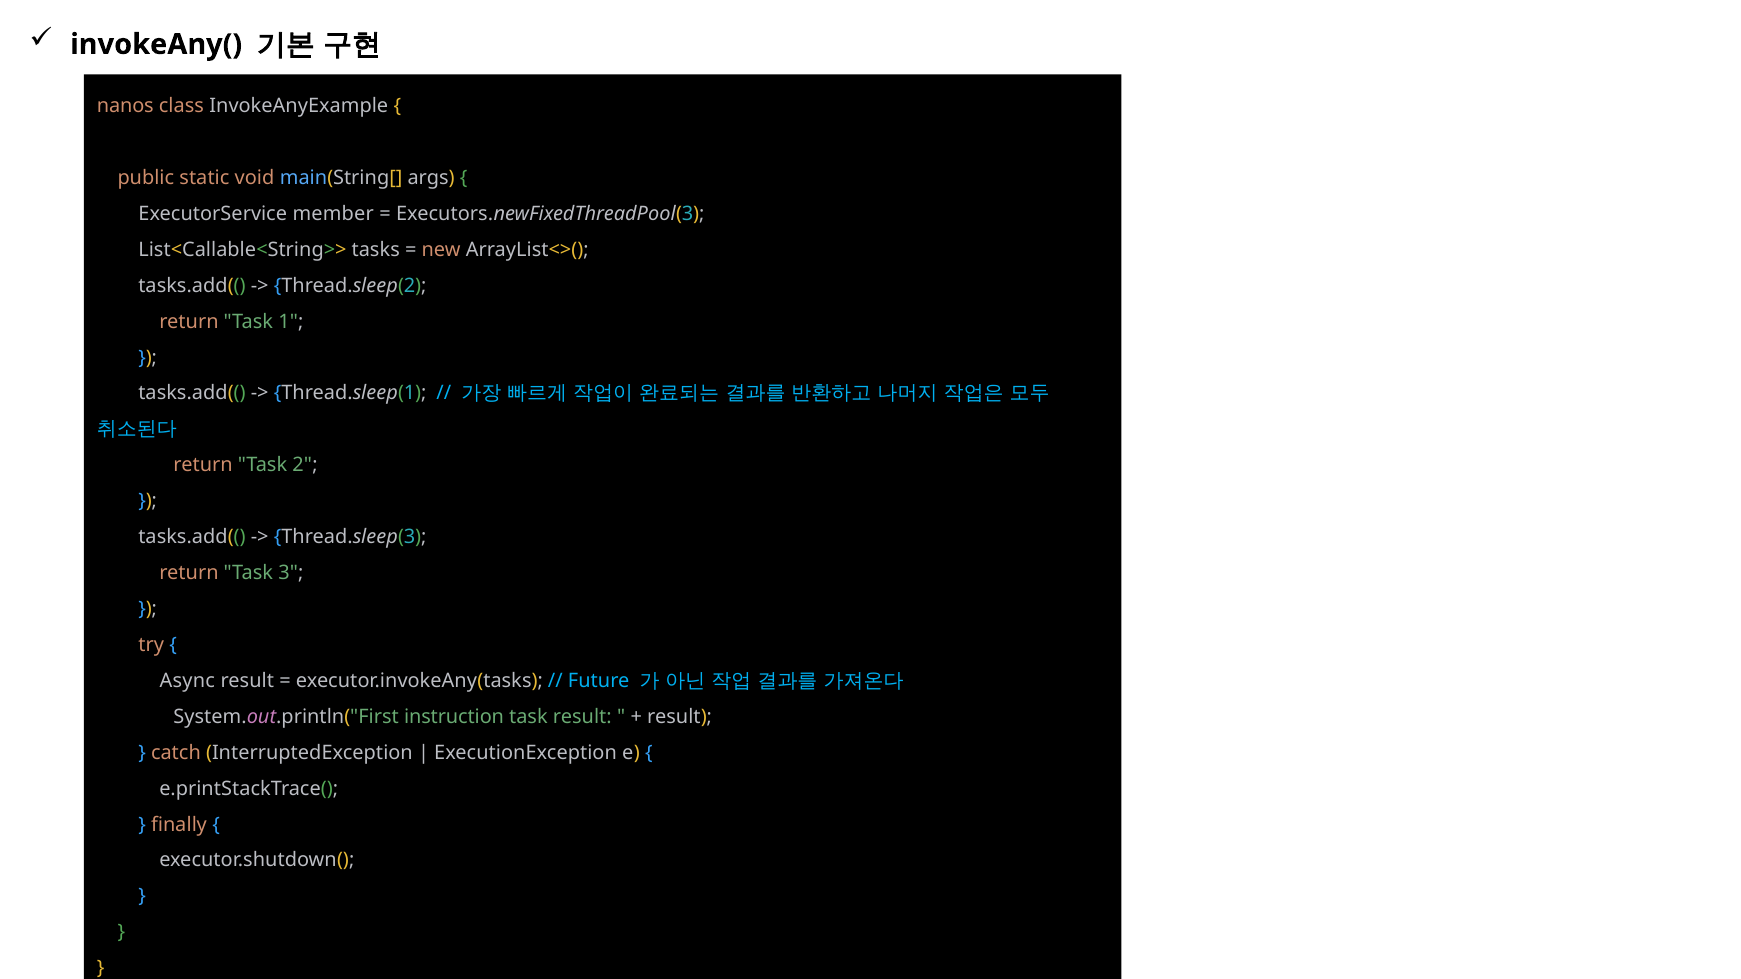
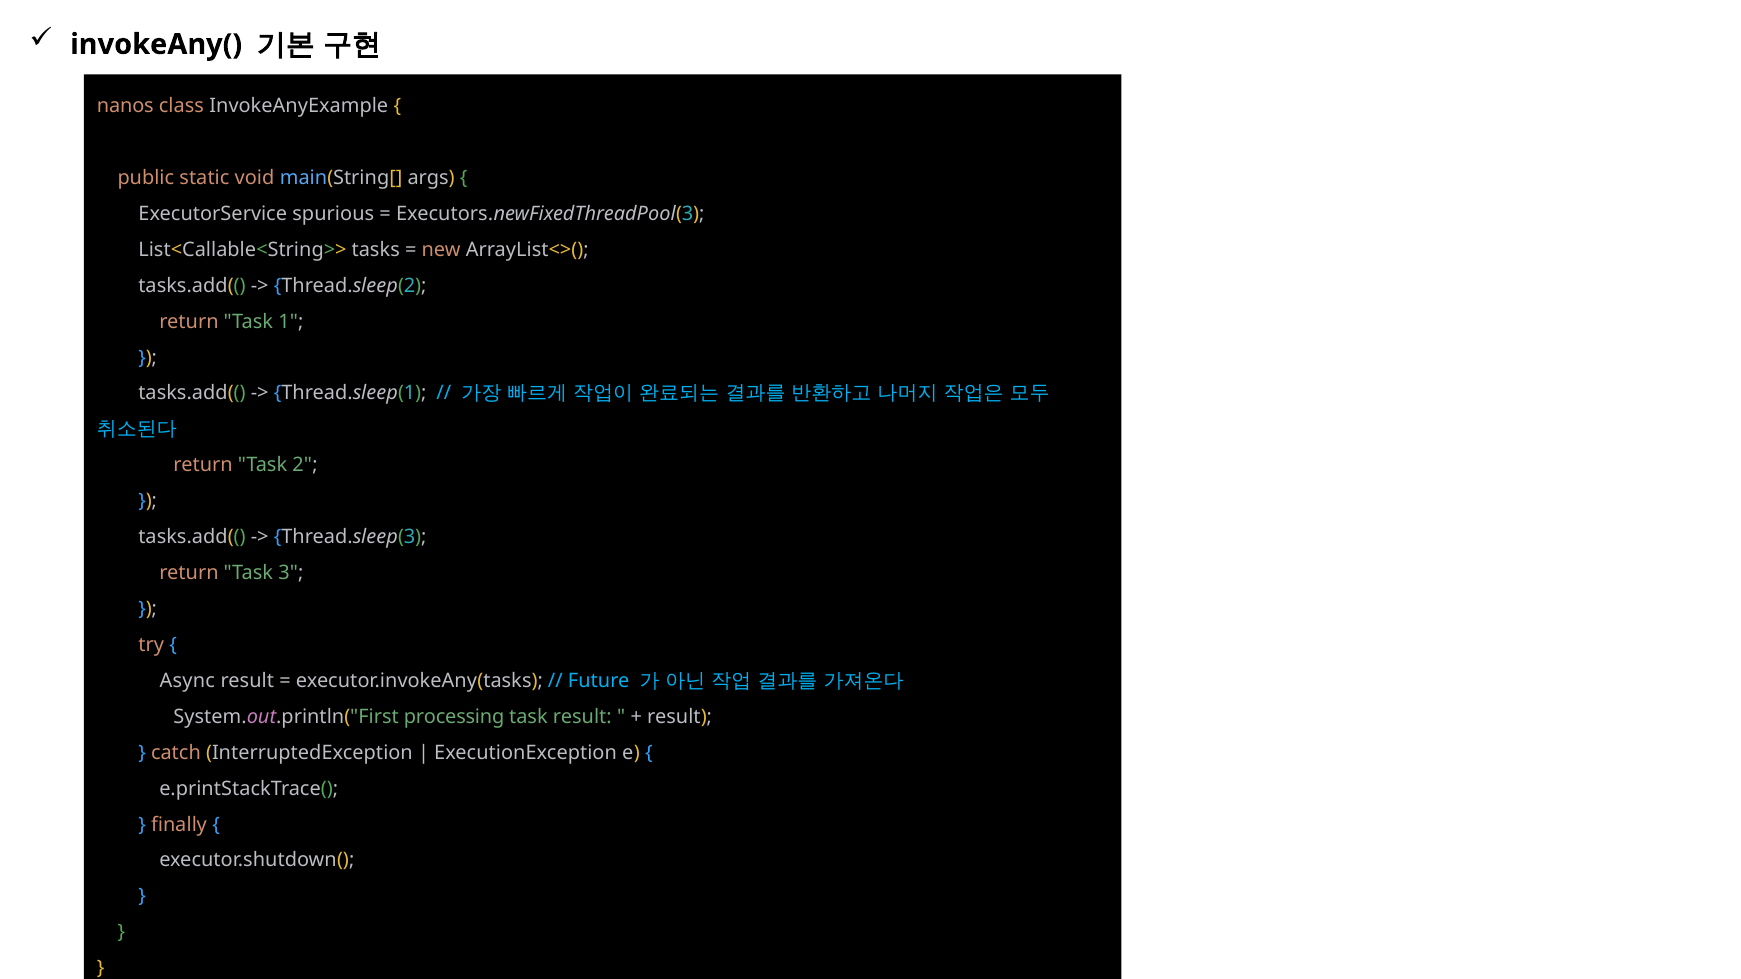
member: member -> spurious
instruction: instruction -> processing
